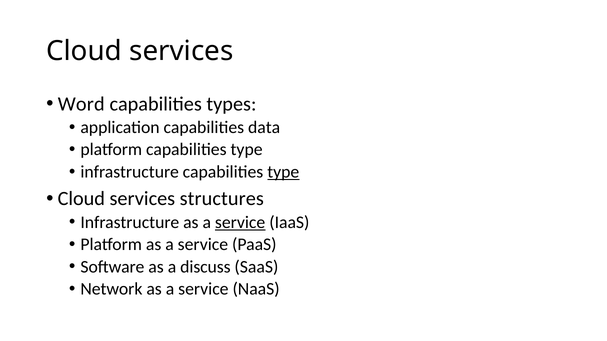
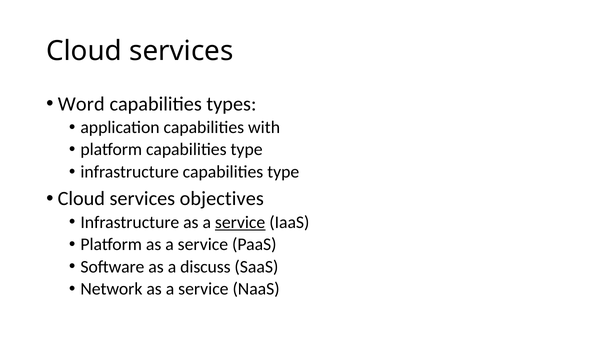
data: data -> with
type at (283, 172) underline: present -> none
structures: structures -> objectives
